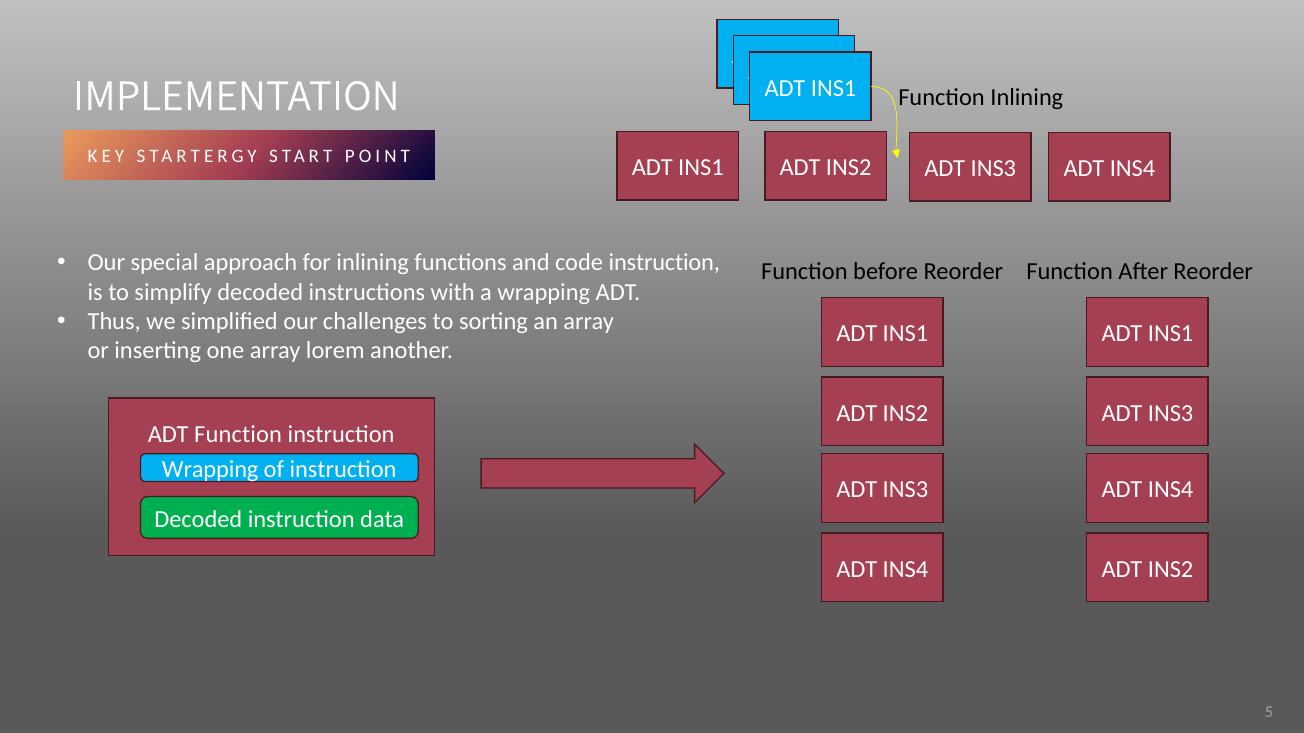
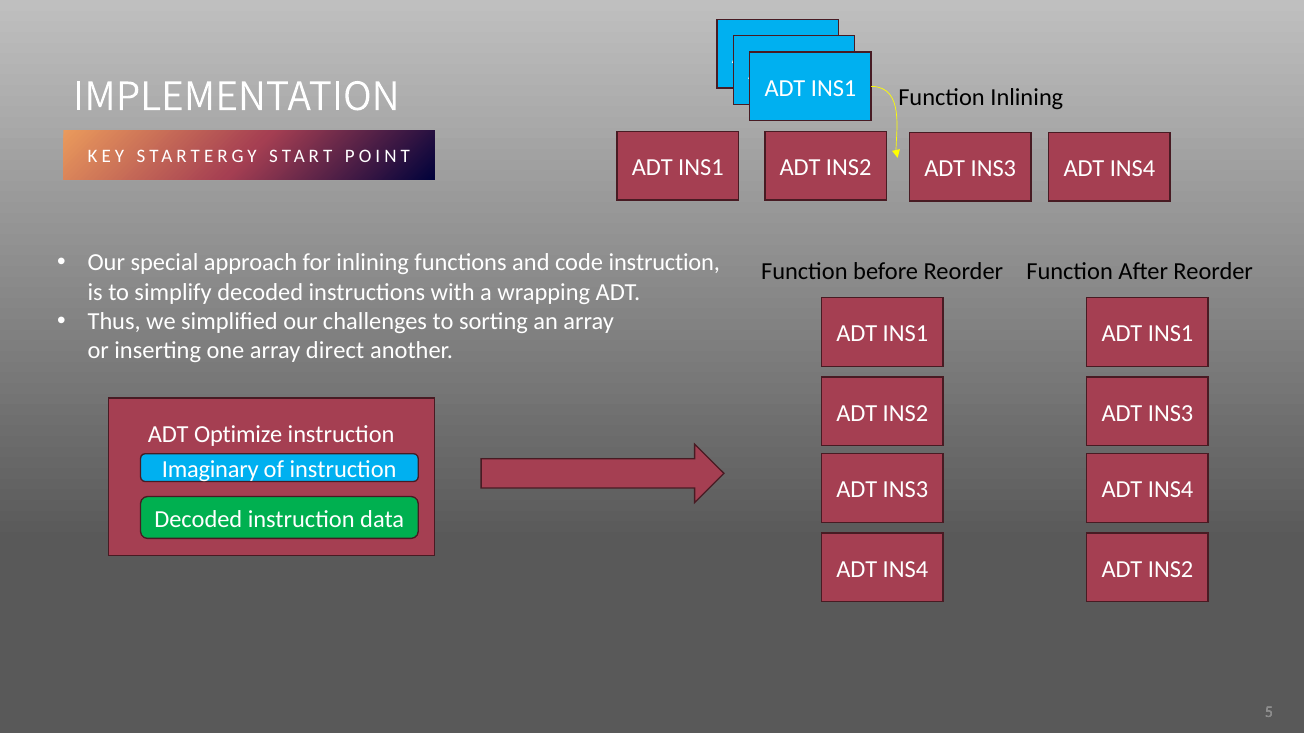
lorem: lorem -> direct
ADT Function: Function -> Optimize
Wrapping at (210, 470): Wrapping -> Imaginary
